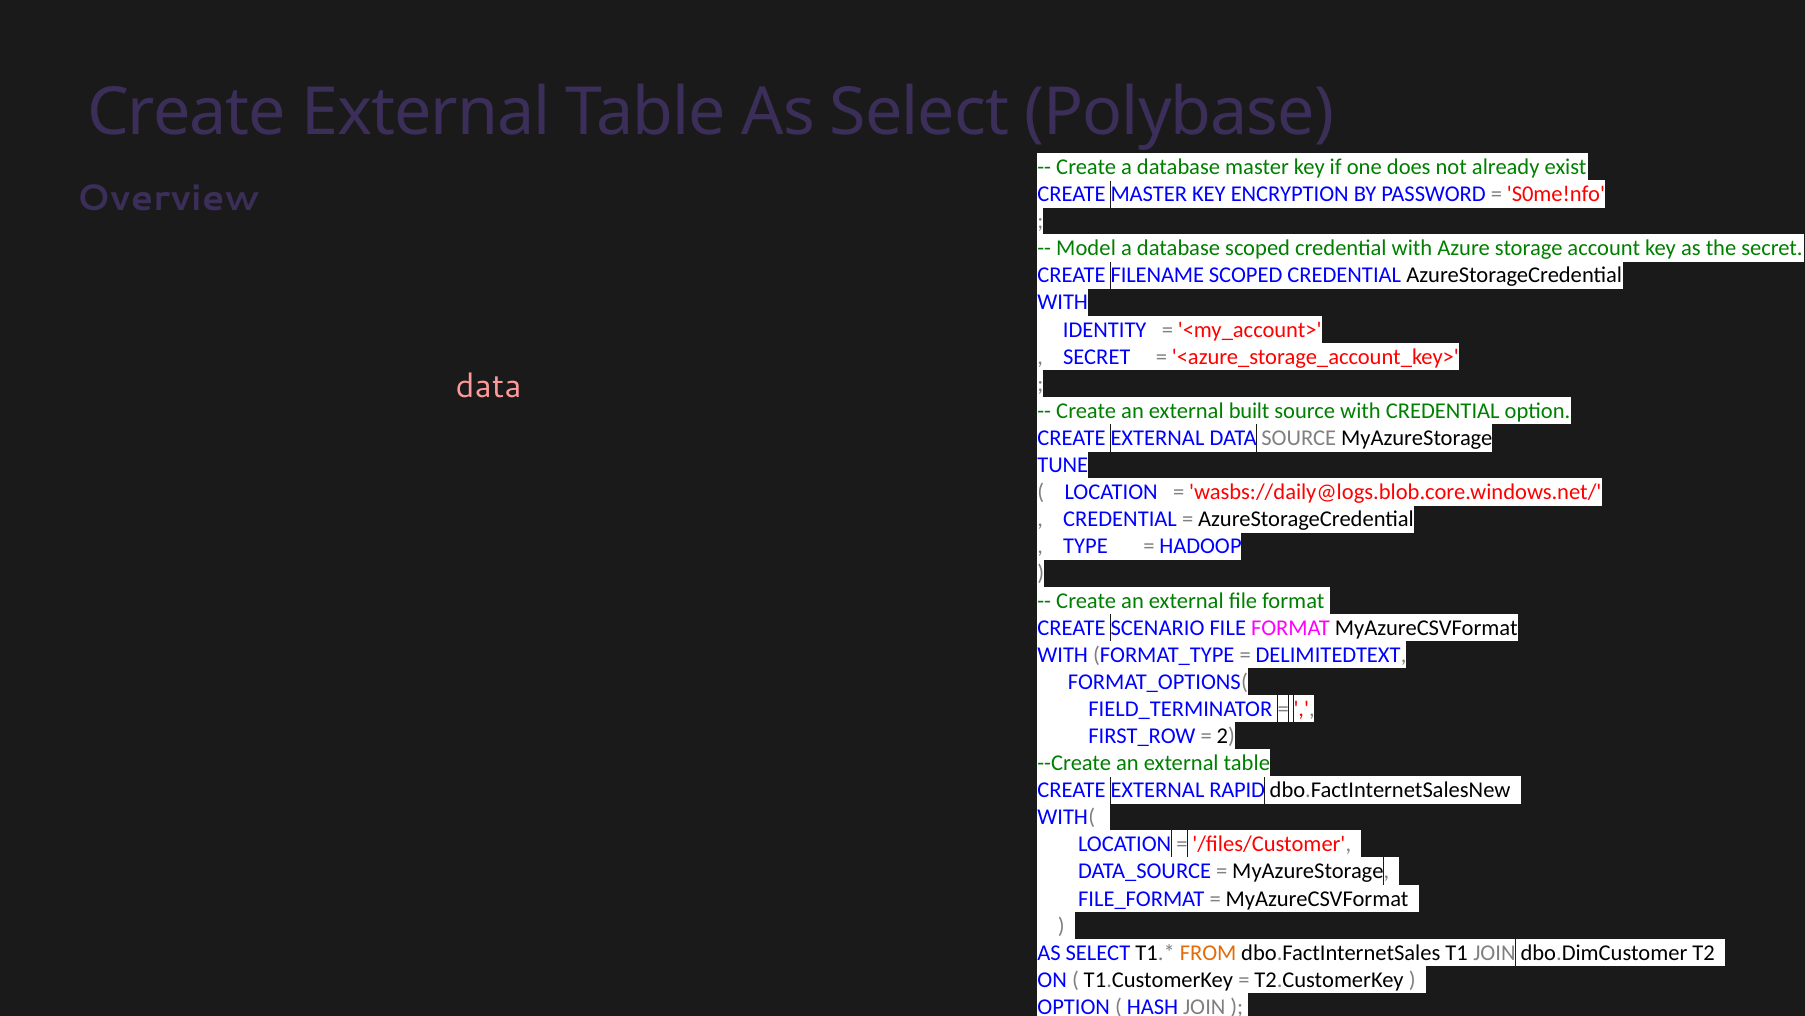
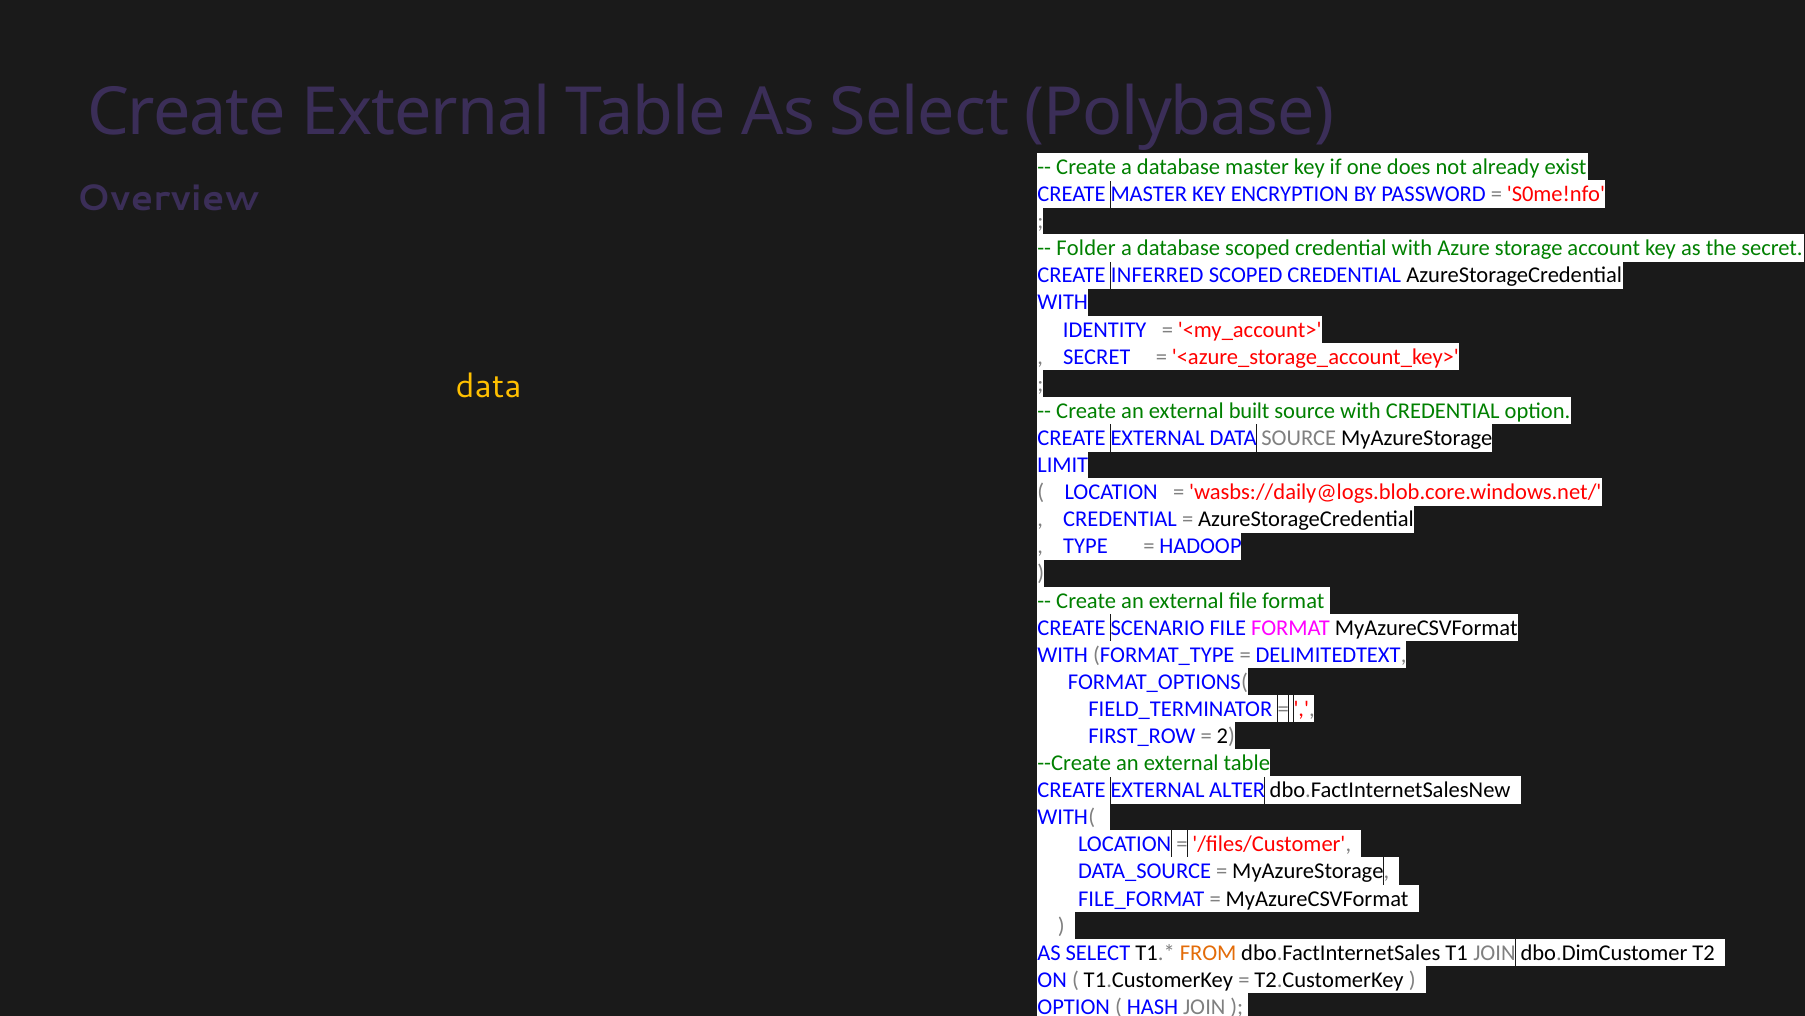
Model: Model -> Folder
FILENAME: FILENAME -> INFERRED
data at (489, 387) colour: pink -> yellow
TUNE: TUNE -> LIMIT
RAPID: RAPID -> ALTER
